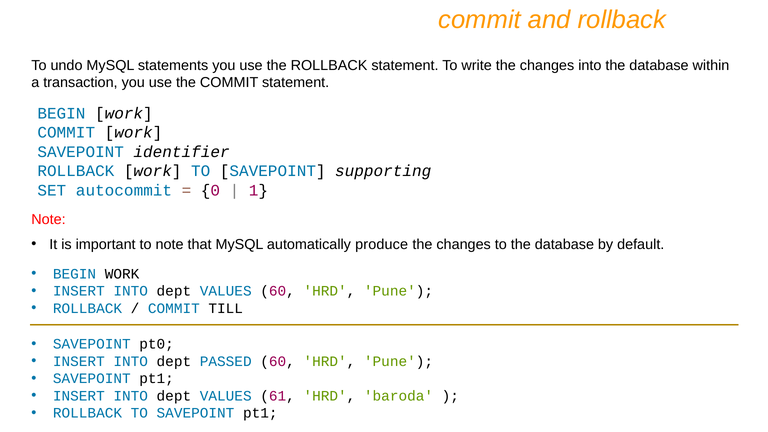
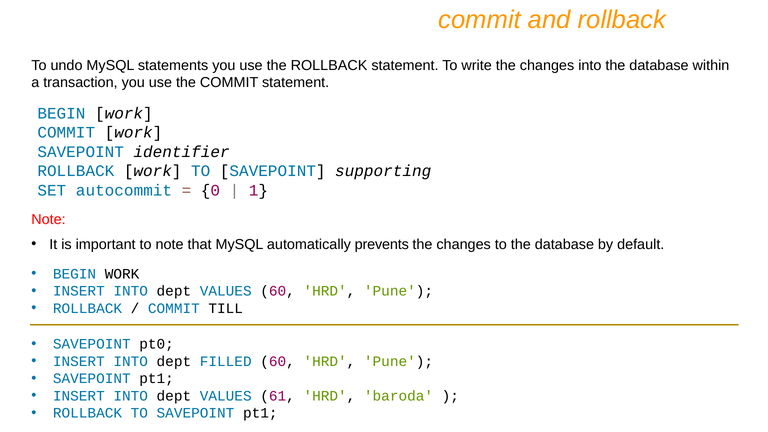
produce: produce -> prevents
PASSED: PASSED -> FILLED
